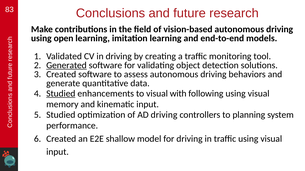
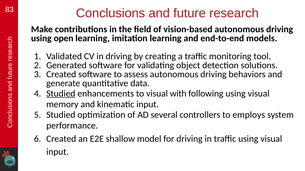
Generated underline: present -> none
AD driving: driving -> several
planning: planning -> employs
